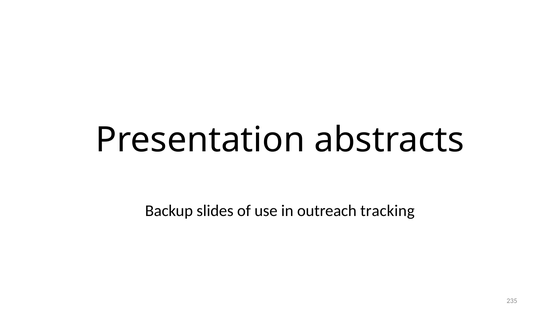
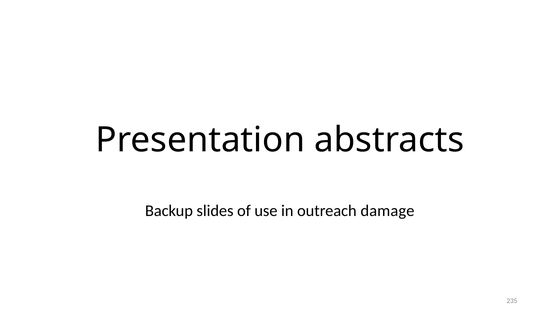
tracking: tracking -> damage
